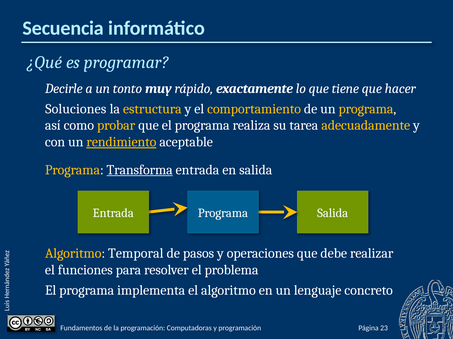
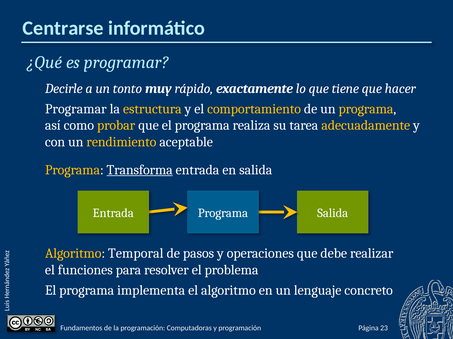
Secuencia: Secuencia -> Centrarse
Soluciones at (76, 109): Soluciones -> Programar
rendimiento underline: present -> none
